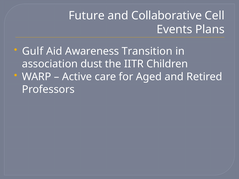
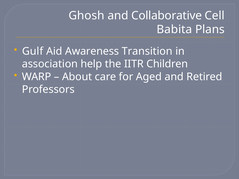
Future: Future -> Ghosh
Events: Events -> Babita
dust: dust -> help
Active: Active -> About
